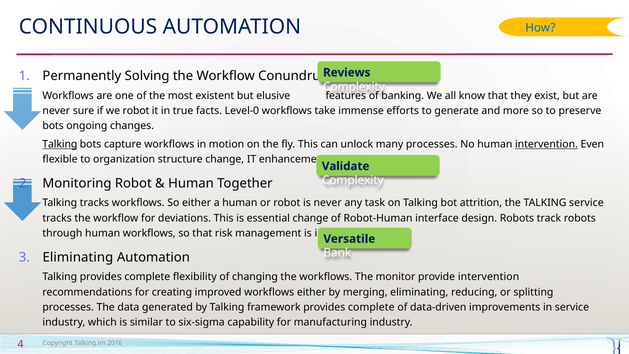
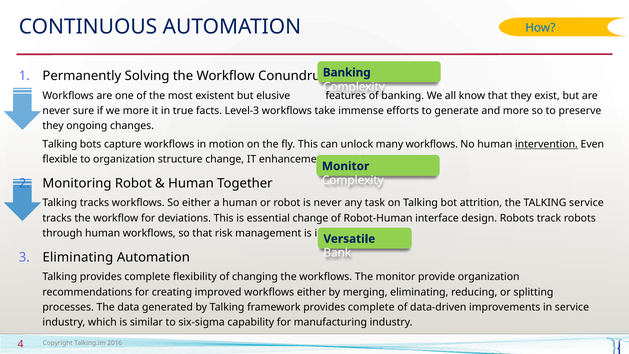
Reviews at (347, 72): Reviews -> Banking
we robot: robot -> more
Level-0: Level-0 -> Level-3
bots at (53, 126): bots -> they
Talking at (60, 144) underline: present -> none
many processes: processes -> workflows
Validate at (346, 166): Validate -> Monitor
provide intervention: intervention -> organization
